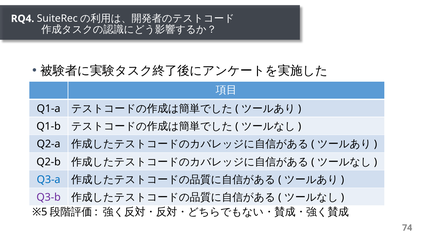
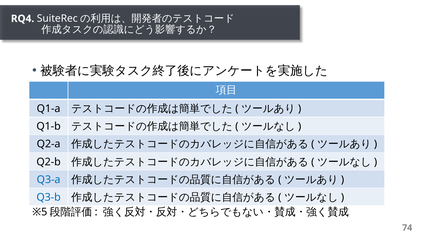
Q3-b colour: purple -> blue
